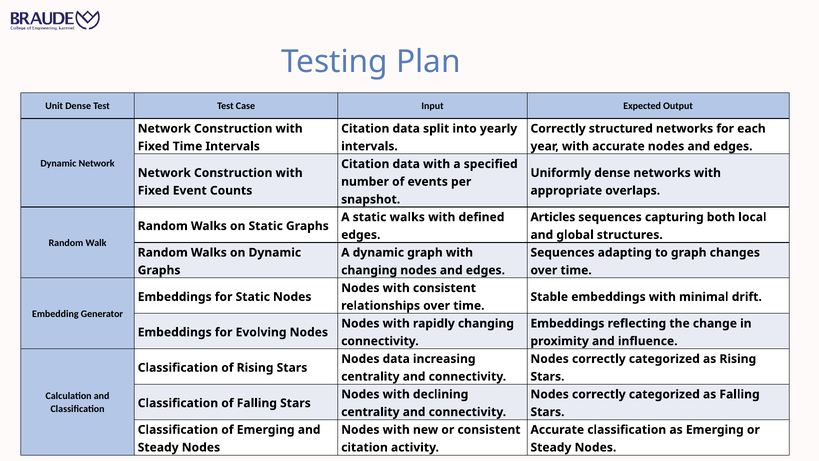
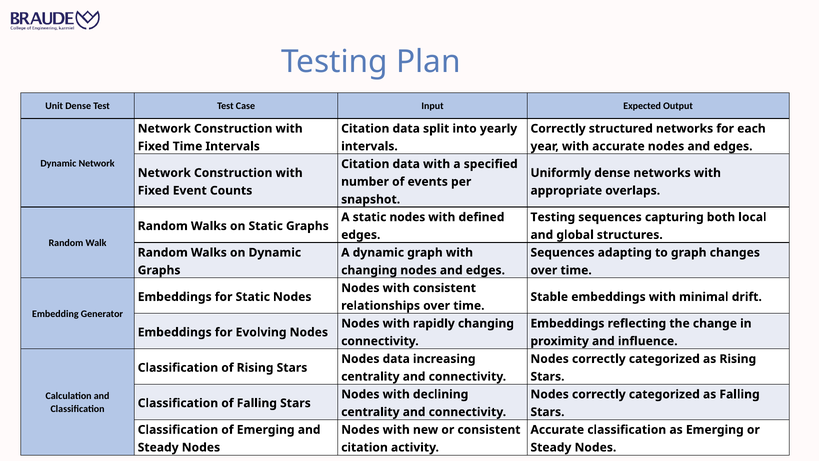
A static walks: walks -> nodes
Articles at (553, 217): Articles -> Testing
